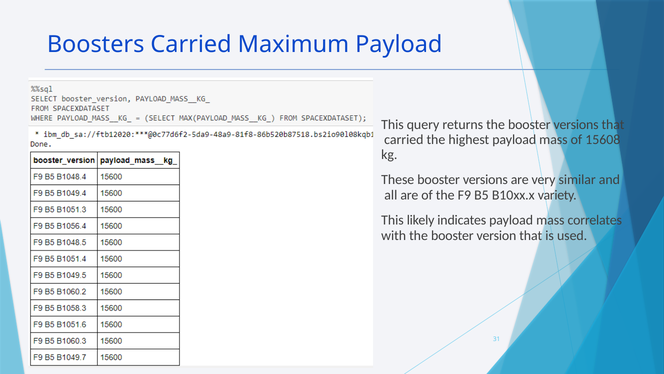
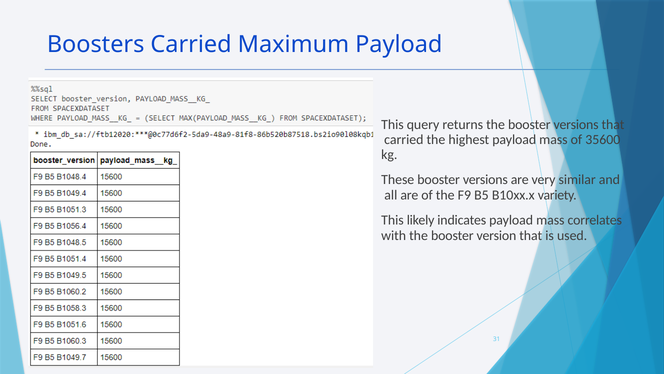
15608: 15608 -> 35600
